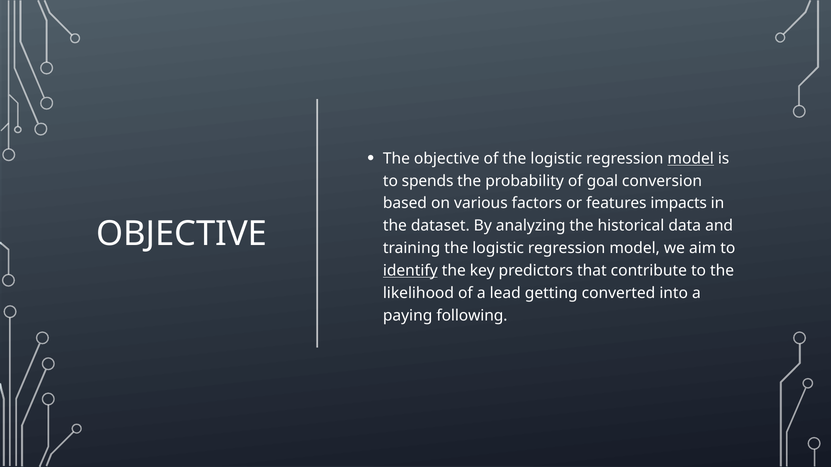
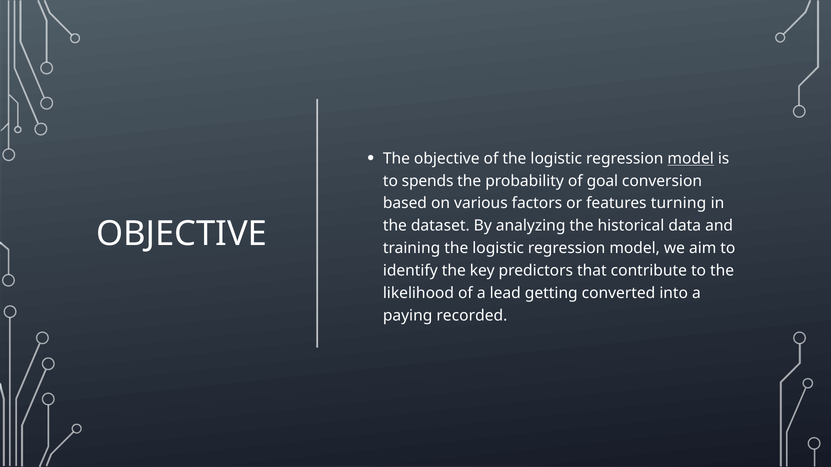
impacts: impacts -> turning
identify underline: present -> none
following: following -> recorded
